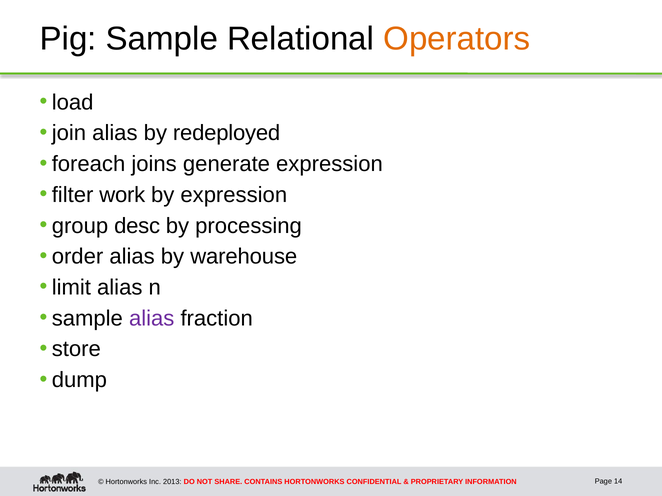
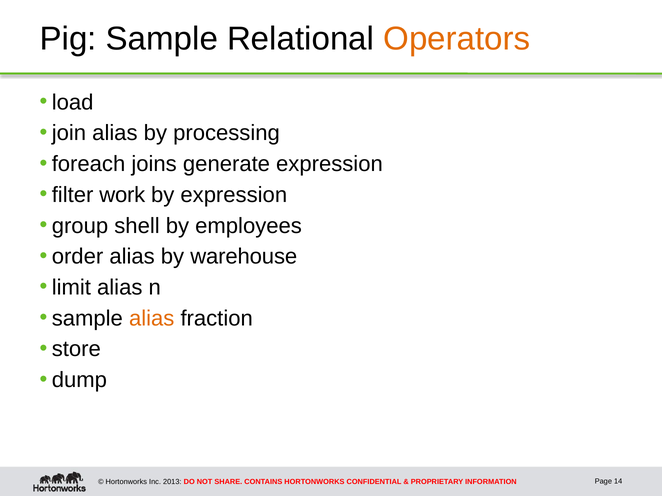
redeployed: redeployed -> processing
desc: desc -> shell
processing: processing -> employees
alias at (152, 319) colour: purple -> orange
